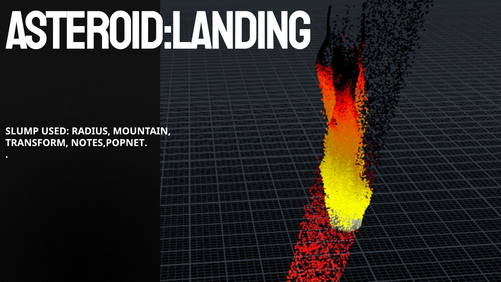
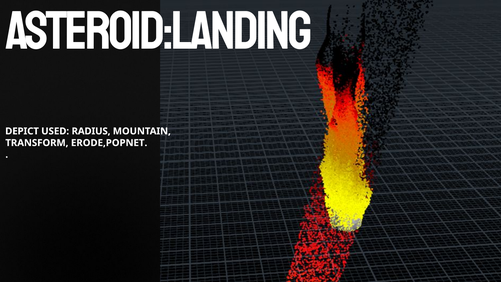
SLUMP: SLUMP -> DEPICT
NOTES,POPNET: NOTES,POPNET -> ERODE,POPNET
